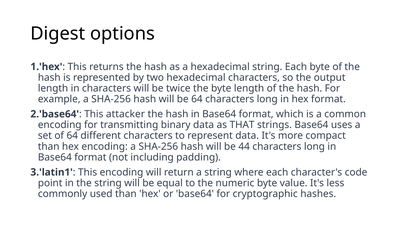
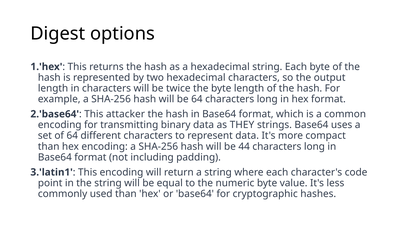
THAT: THAT -> THEY
